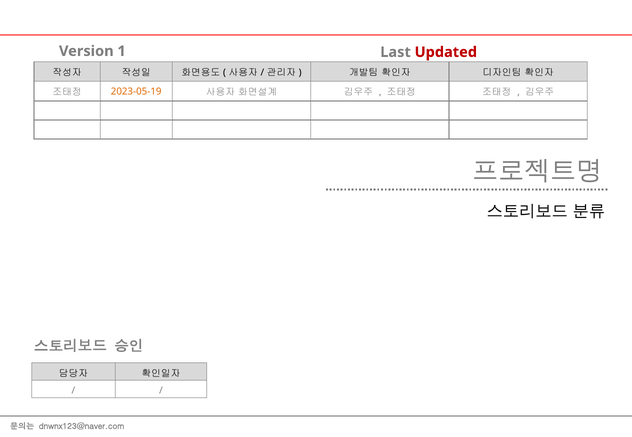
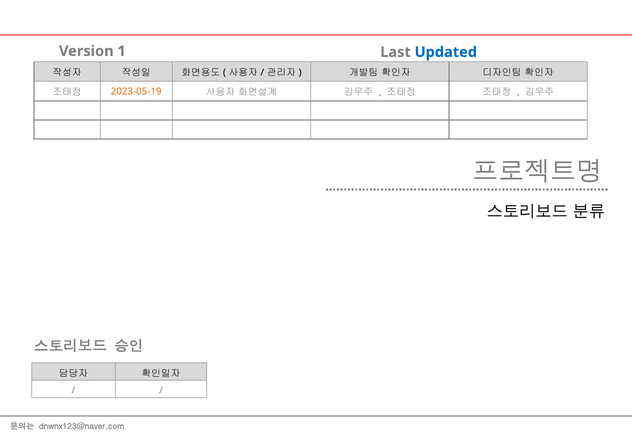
Updated colour: red -> blue
